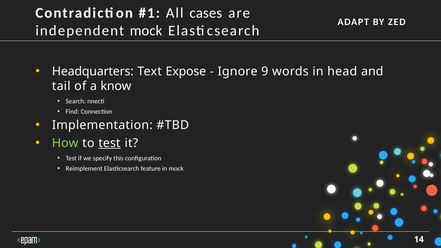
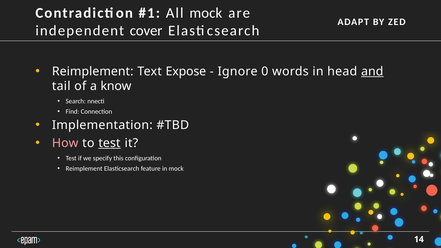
All cases: cases -> mock
independent mock: mock -> cover
Headquarters at (93, 72): Headquarters -> Reimplement
9: 9 -> 0
and underline: none -> present
How colour: light green -> pink
